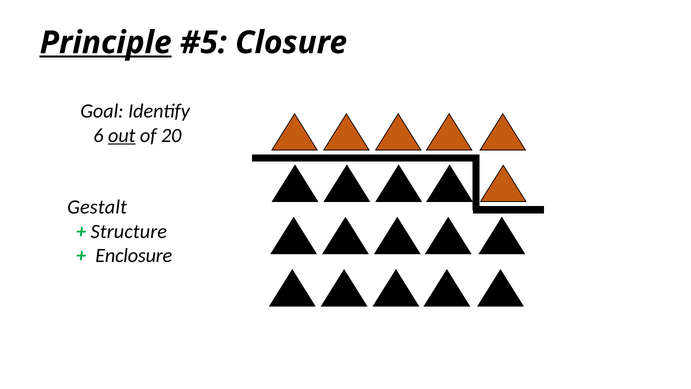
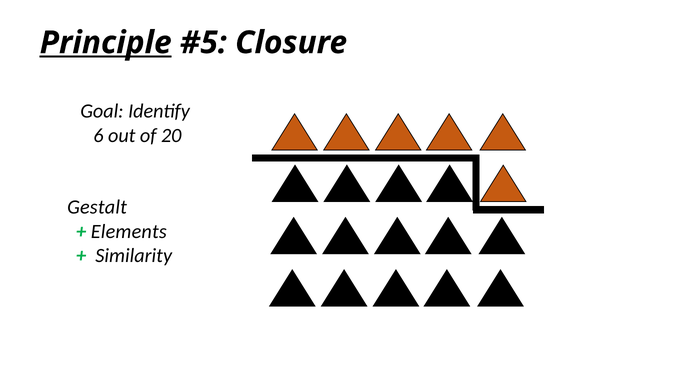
out underline: present -> none
Structure: Structure -> Elements
Enclosure: Enclosure -> Similarity
